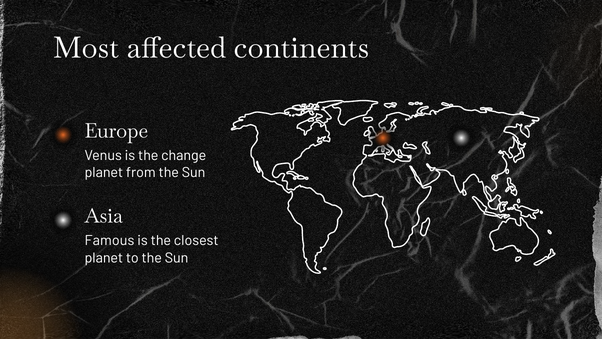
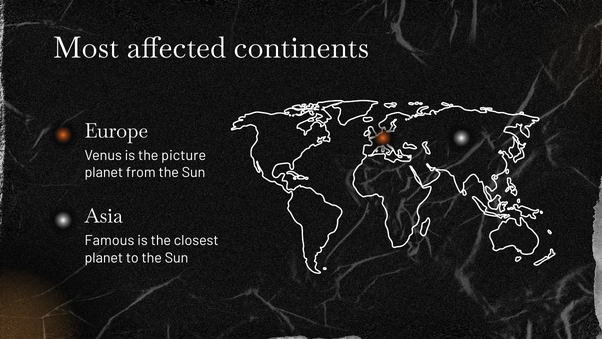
change: change -> picture
